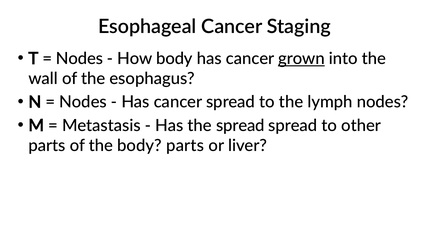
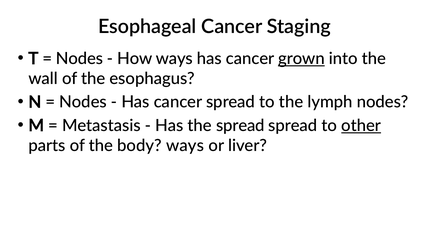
How body: body -> ways
other underline: none -> present
body parts: parts -> ways
